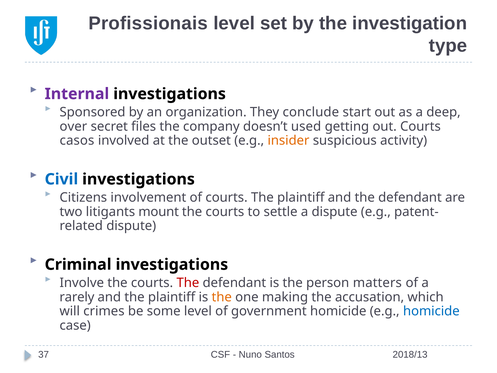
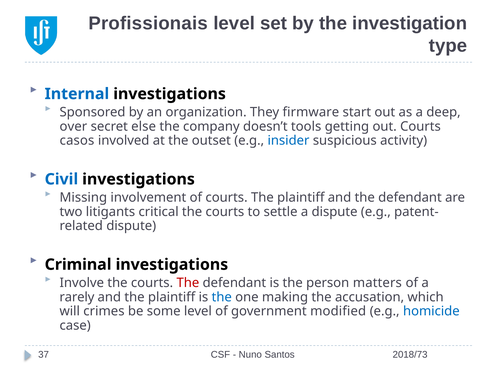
Internal colour: purple -> blue
conclude: conclude -> firmware
files: files -> else
used: used -> tools
insider colour: orange -> blue
Citizens: Citizens -> Missing
mount: mount -> critical
the at (222, 297) colour: orange -> blue
government homicide: homicide -> modified
2018/13: 2018/13 -> 2018/73
